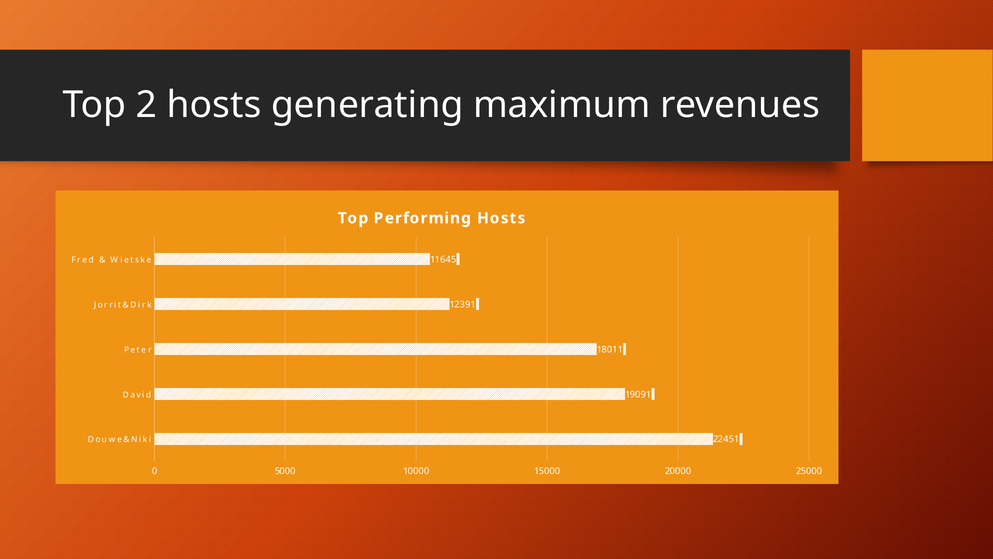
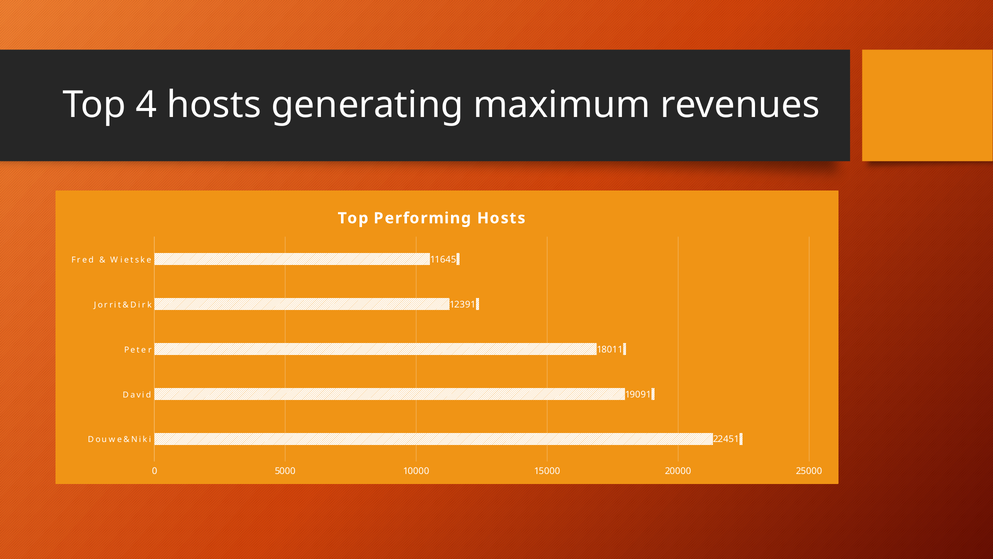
2: 2 -> 4
